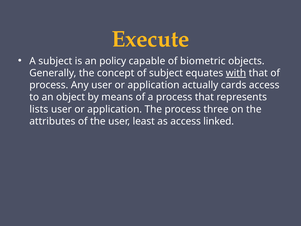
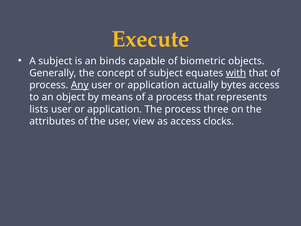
policy: policy -> binds
Any underline: none -> present
cards: cards -> bytes
least: least -> view
linked: linked -> clocks
